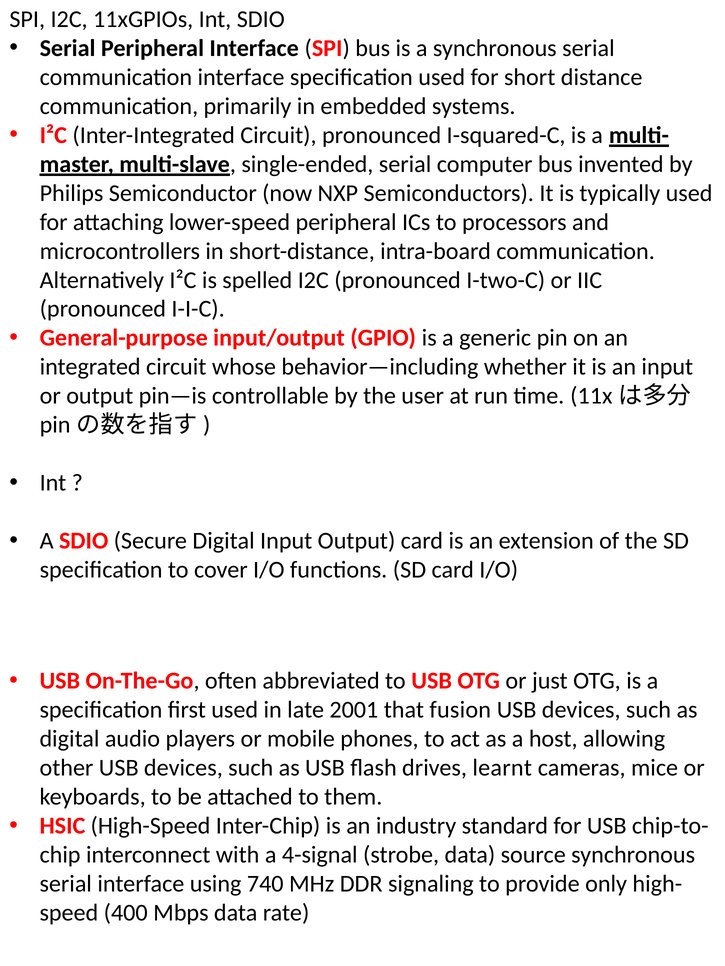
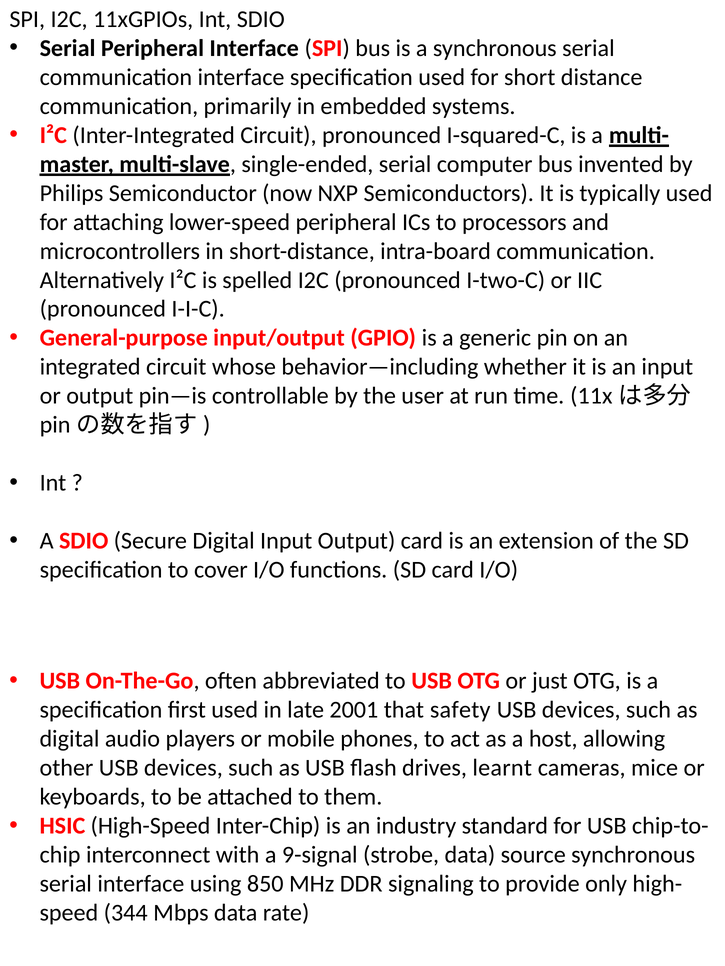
fusion: fusion -> safety
4-signal: 4-signal -> 9-signal
740: 740 -> 850
400: 400 -> 344
